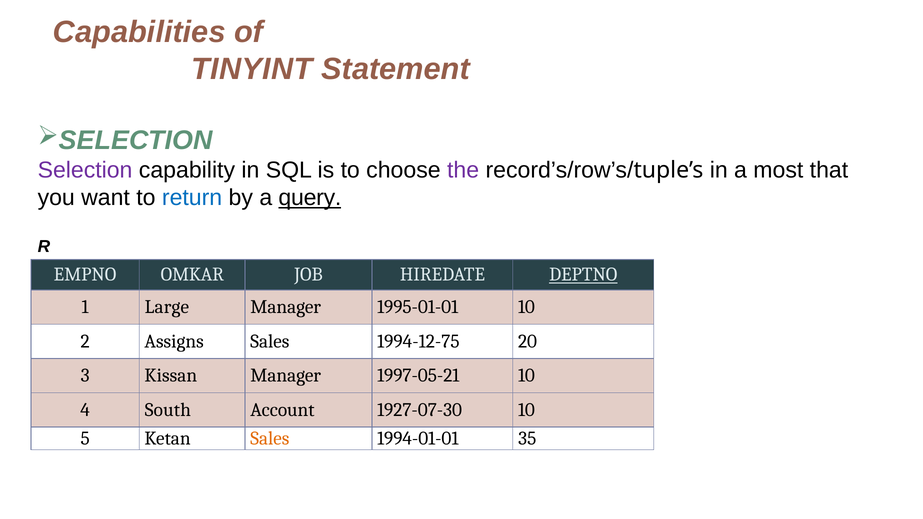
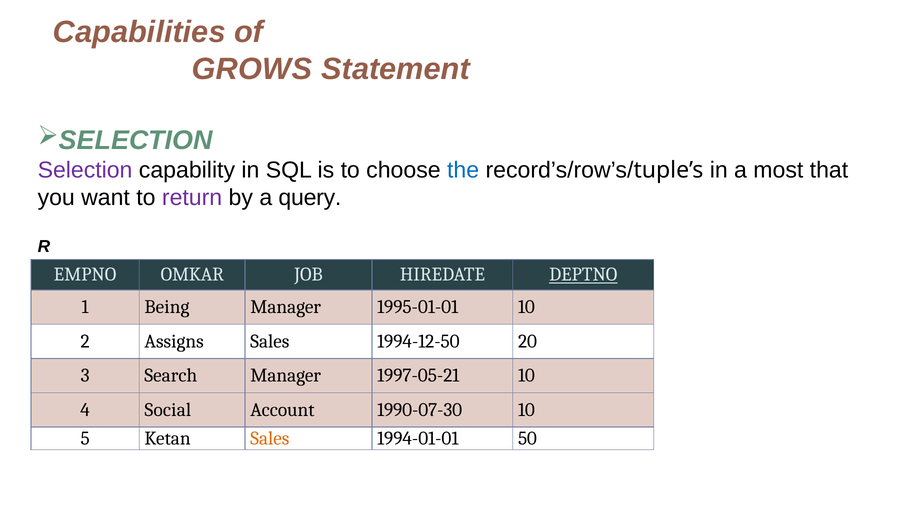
TINYINT: TINYINT -> GROWS
the colour: purple -> blue
return colour: blue -> purple
query underline: present -> none
Large: Large -> Being
1994-12-75: 1994-12-75 -> 1994-12-50
Kissan: Kissan -> Search
South: South -> Social
1927-07-30: 1927-07-30 -> 1990-07-30
35: 35 -> 50
